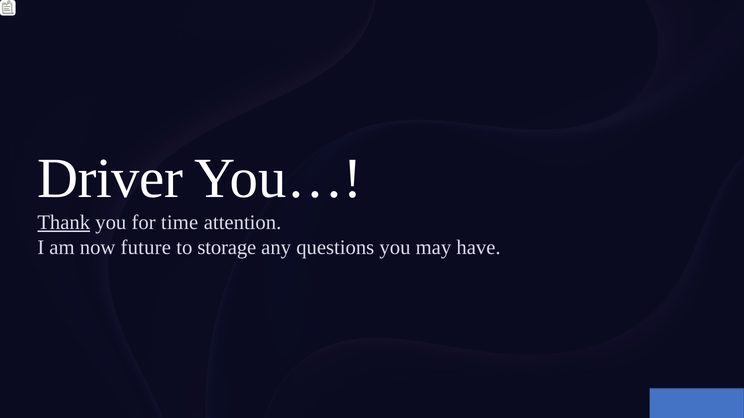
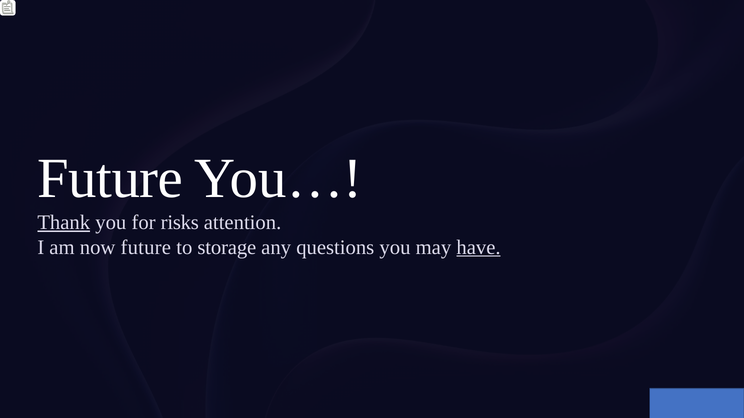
Driver at (110, 179): Driver -> Future
time: time -> risks
have underline: none -> present
